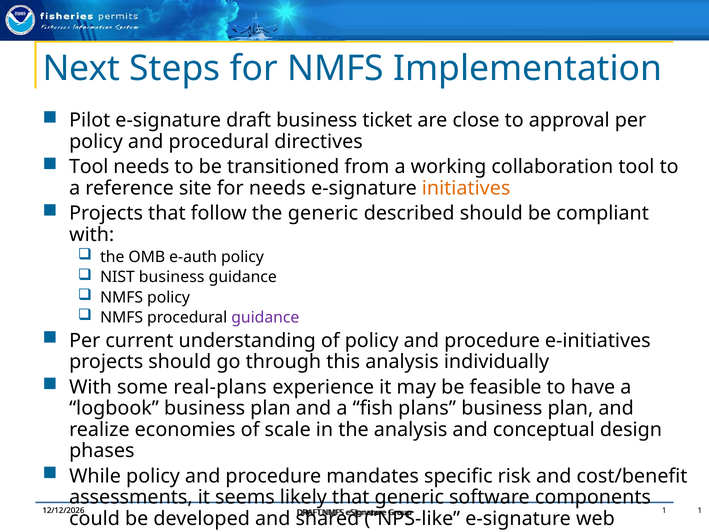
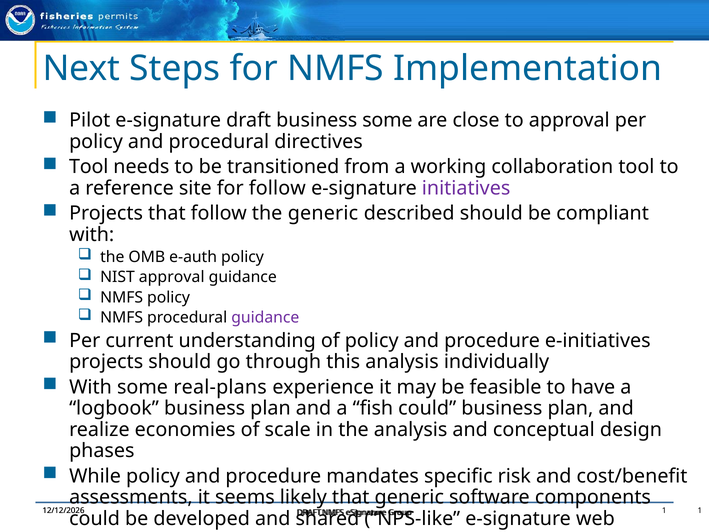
business ticket: ticket -> some
for needs: needs -> follow
initiatives colour: orange -> purple
NIST business: business -> approval
fish plans: plans -> could
